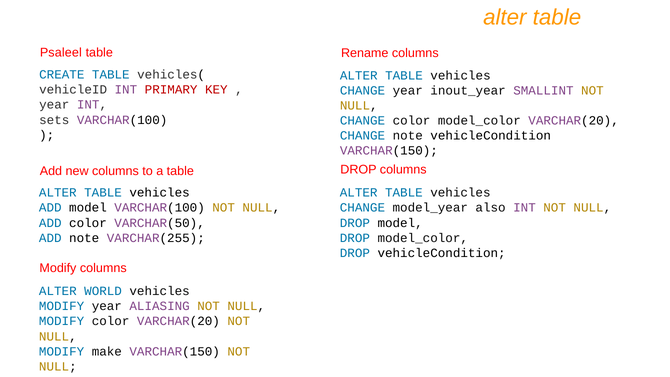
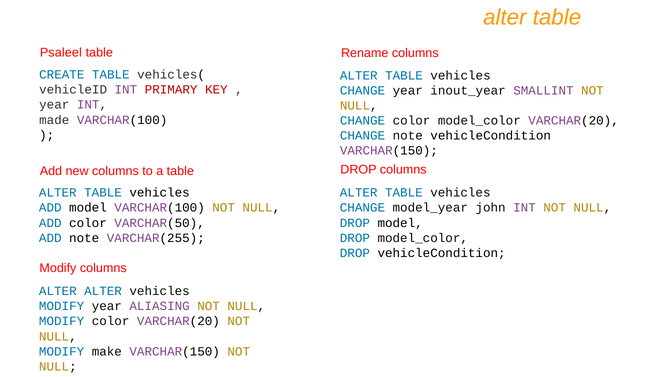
sets: sets -> made
also: also -> john
ALTER WORLD: WORLD -> ALTER
